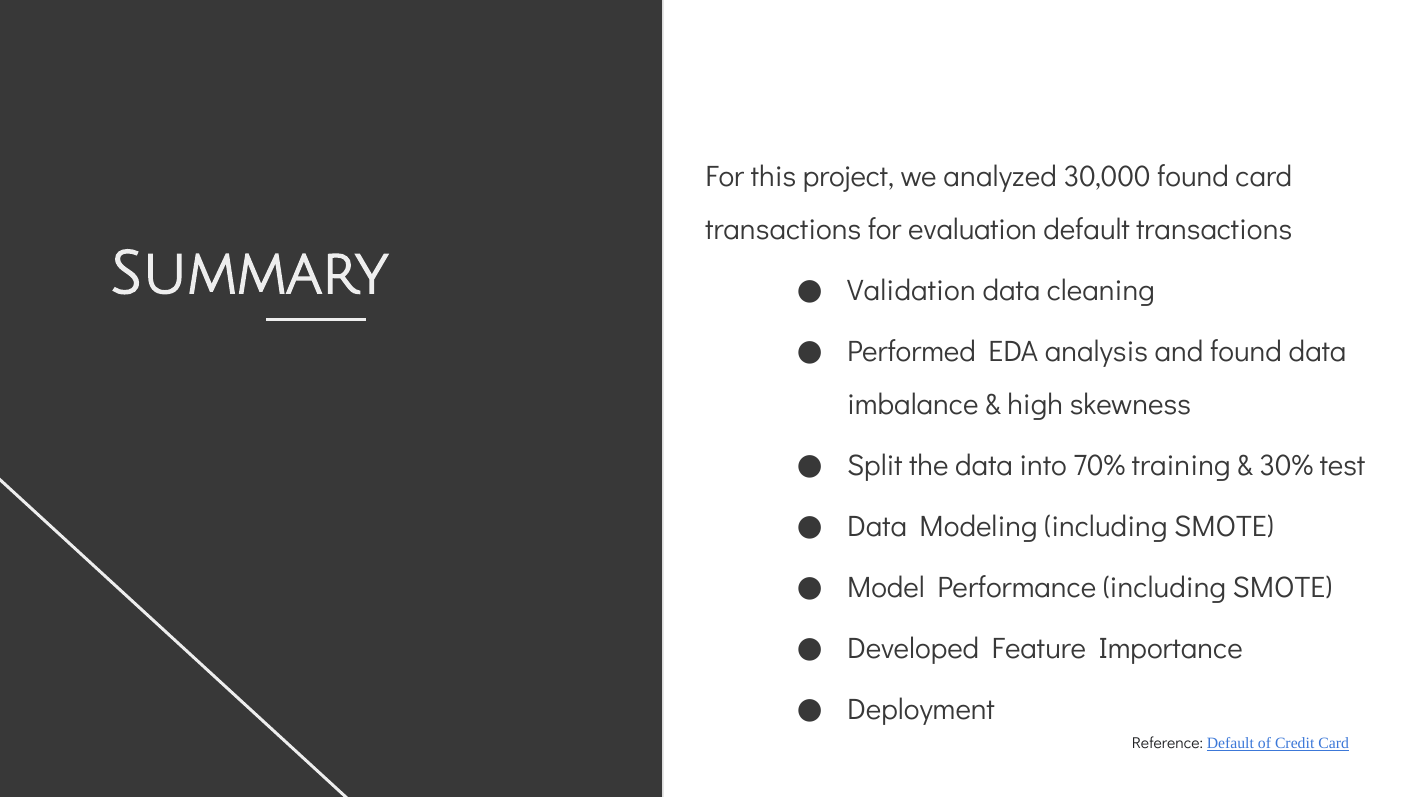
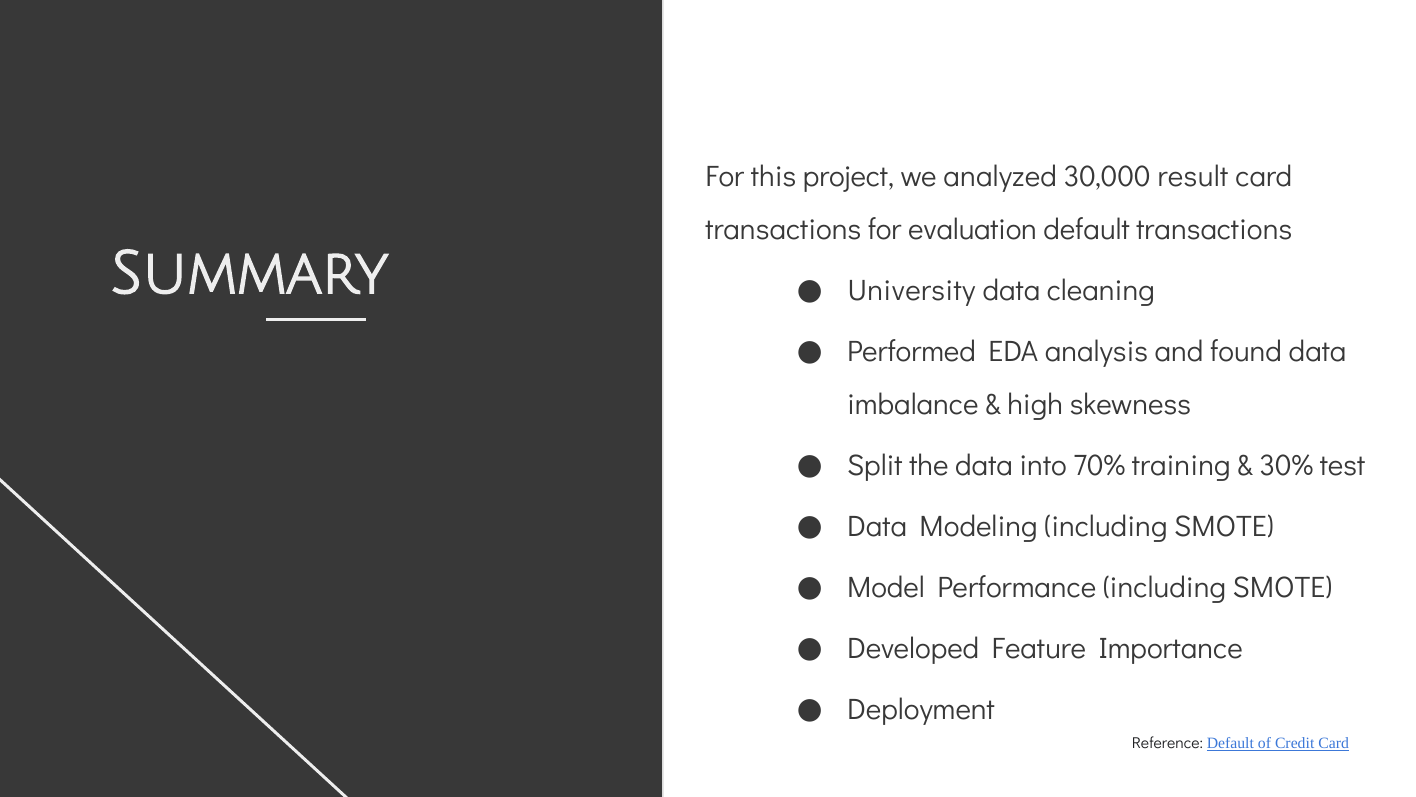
30,000 found: found -> result
Validation: Validation -> University
